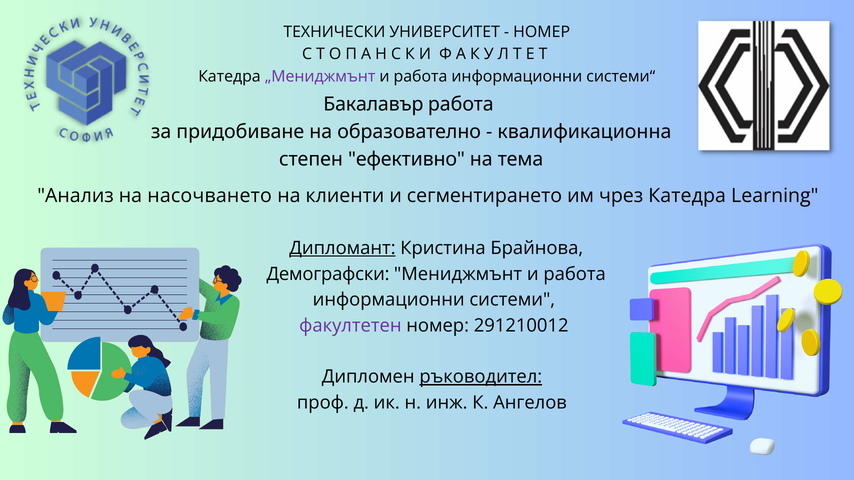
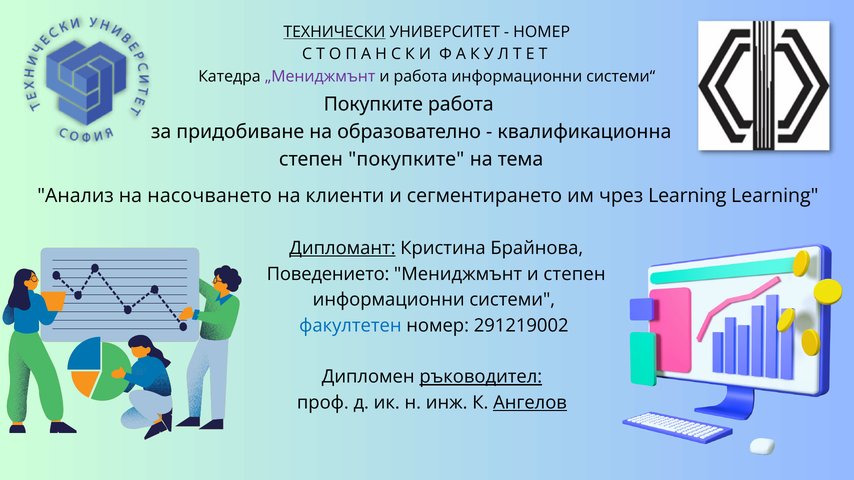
ТЕХНИЧЕСКИ underline: none -> present
Бакалавър at (373, 104): Бакалавър -> Покупките
степен ефективно: ефективно -> покупките
чрез Катедра: Катедра -> Learning
Демографски: Демографски -> Поведението
Мениджмънт и работа: работа -> степен
факултетен colour: purple -> blue
291210012: 291210012 -> 291219002
Ангелов underline: none -> present
